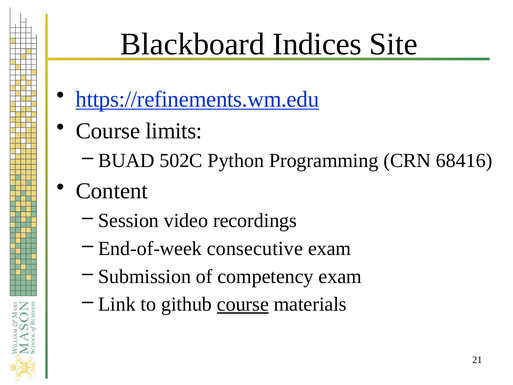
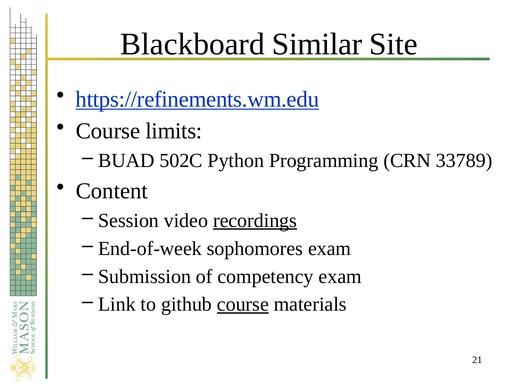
Indices: Indices -> Similar
68416: 68416 -> 33789
recordings underline: none -> present
consecutive: consecutive -> sophomores
